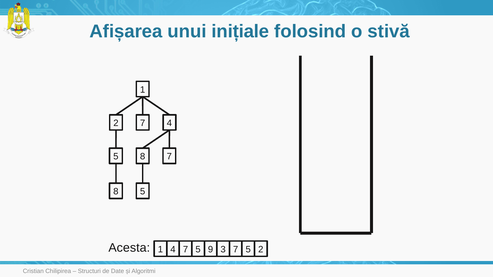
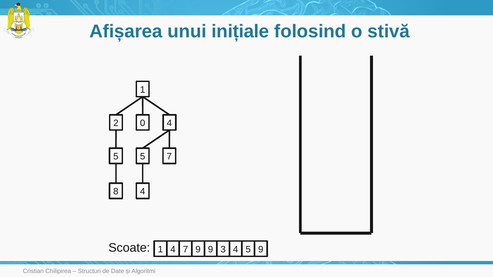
2 7: 7 -> 0
5 8: 8 -> 5
8 5: 5 -> 4
Acesta: Acesta -> Scoate
5 at (198, 250): 5 -> 9
1 7: 7 -> 4
5 2: 2 -> 9
